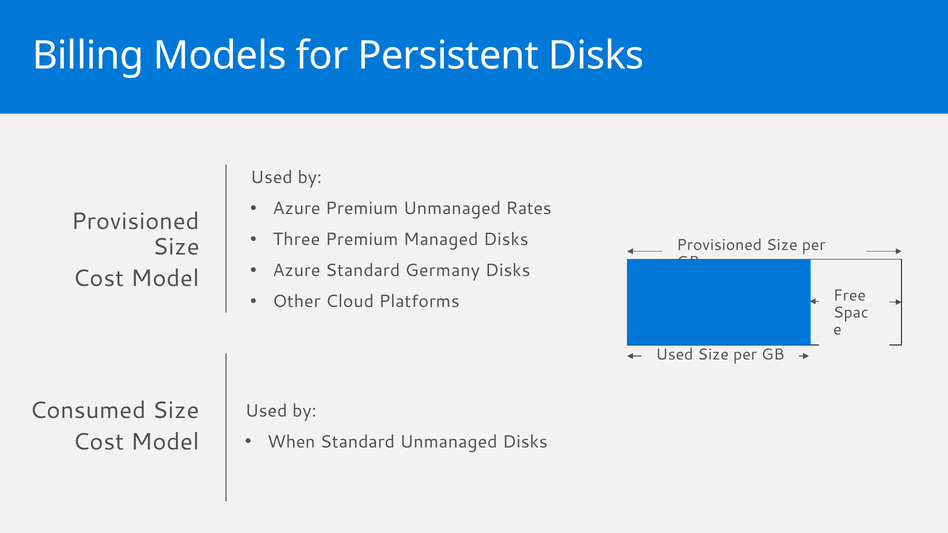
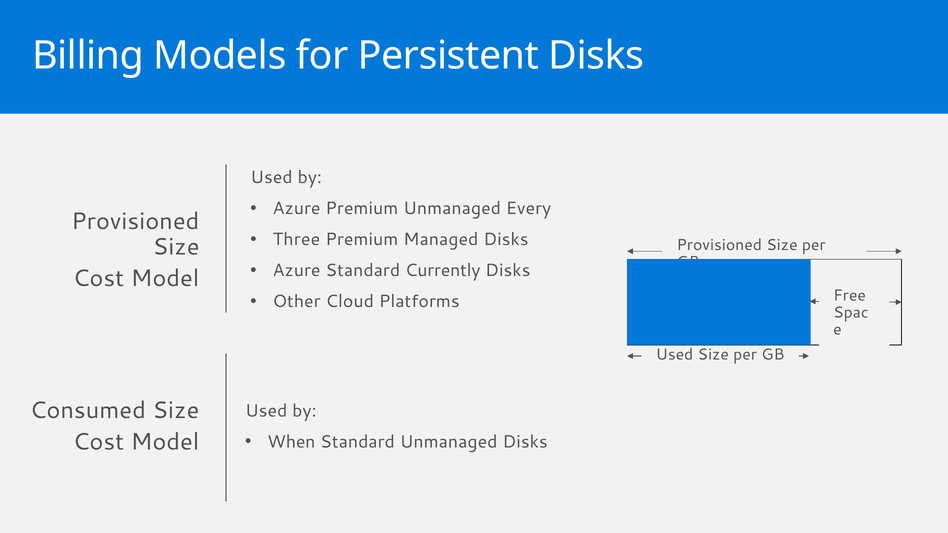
Rates: Rates -> Every
Germany: Germany -> Currently
